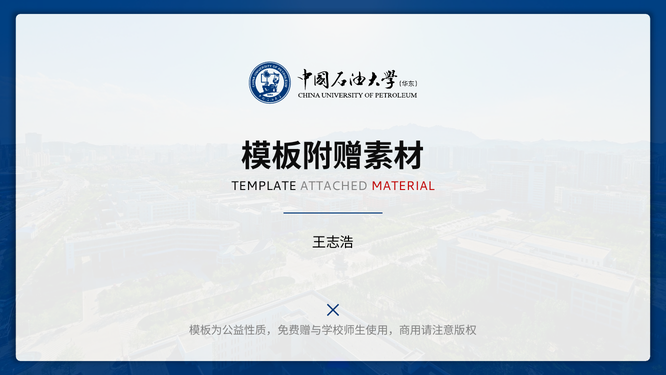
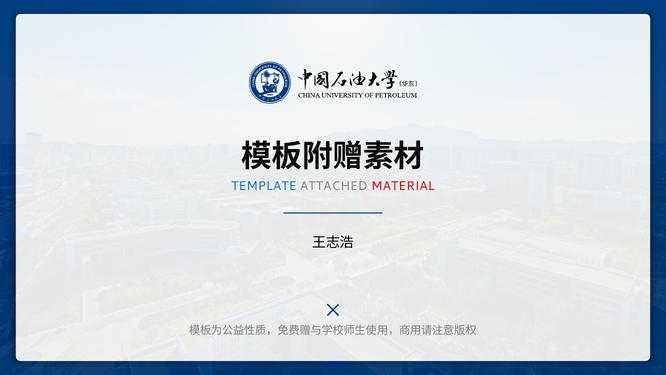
TEMPLATE colour: black -> blue
